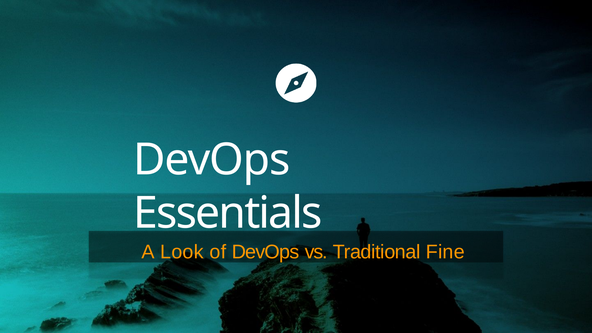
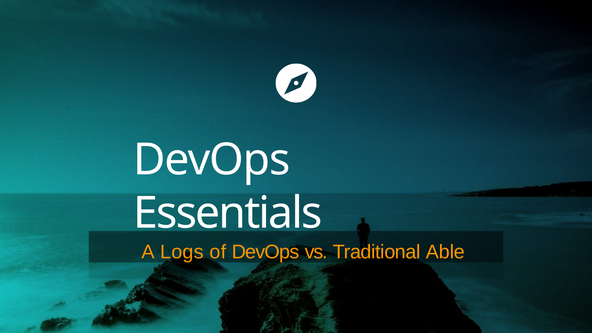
Look: Look -> Logs
Fine: Fine -> Able
